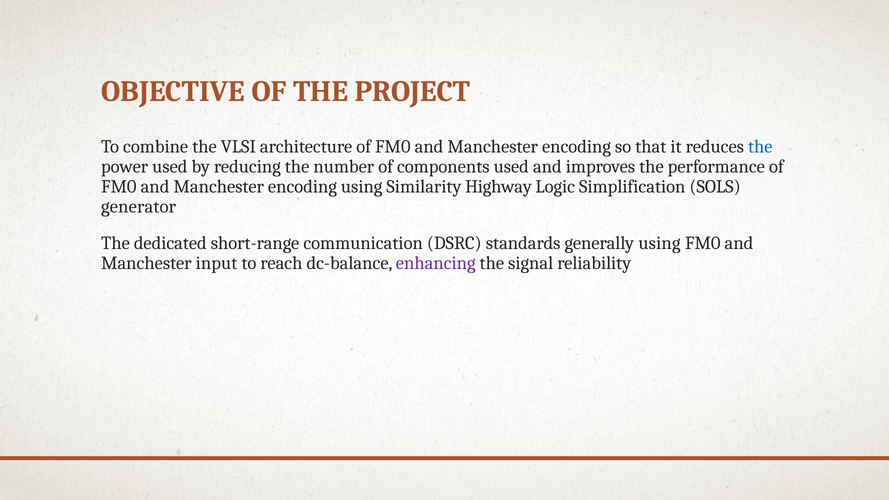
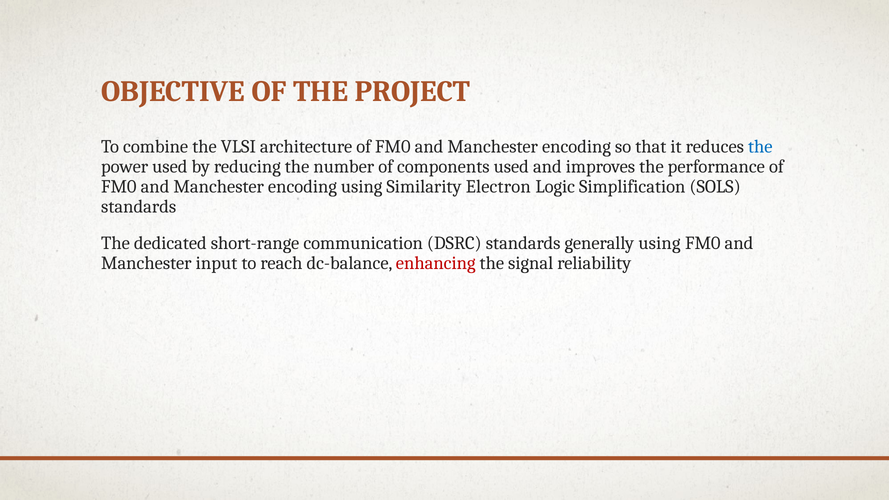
Highway: Highway -> Electron
generator at (139, 207): generator -> standards
enhancing colour: purple -> red
